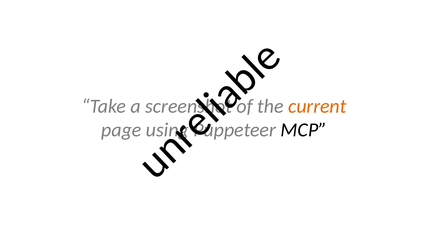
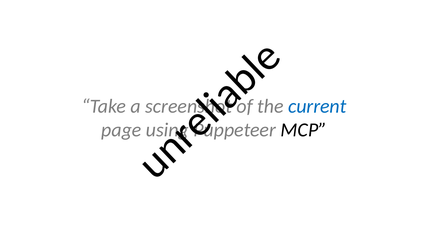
current colour: orange -> blue
